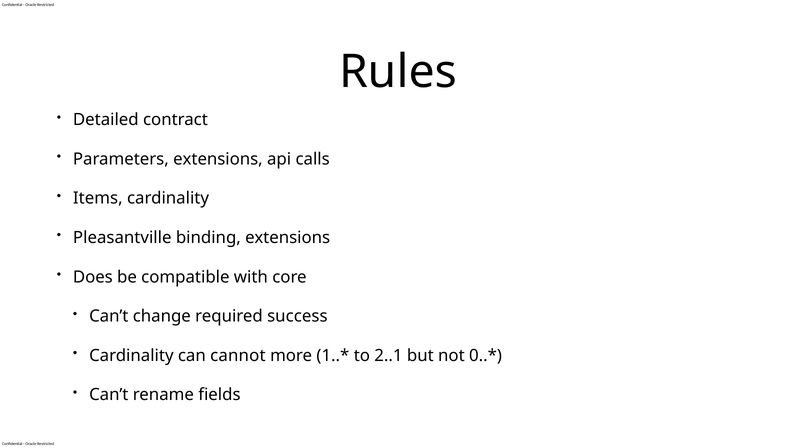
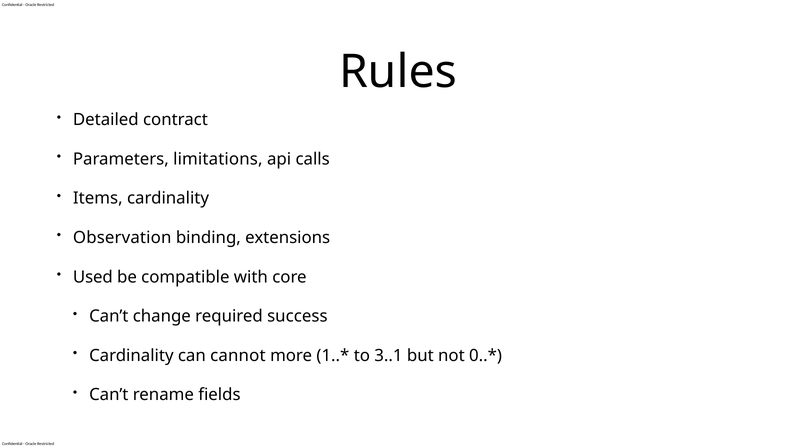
Parameters extensions: extensions -> limitations
Pleasantville: Pleasantville -> Observation
Does: Does -> Used
2..1: 2..1 -> 3..1
